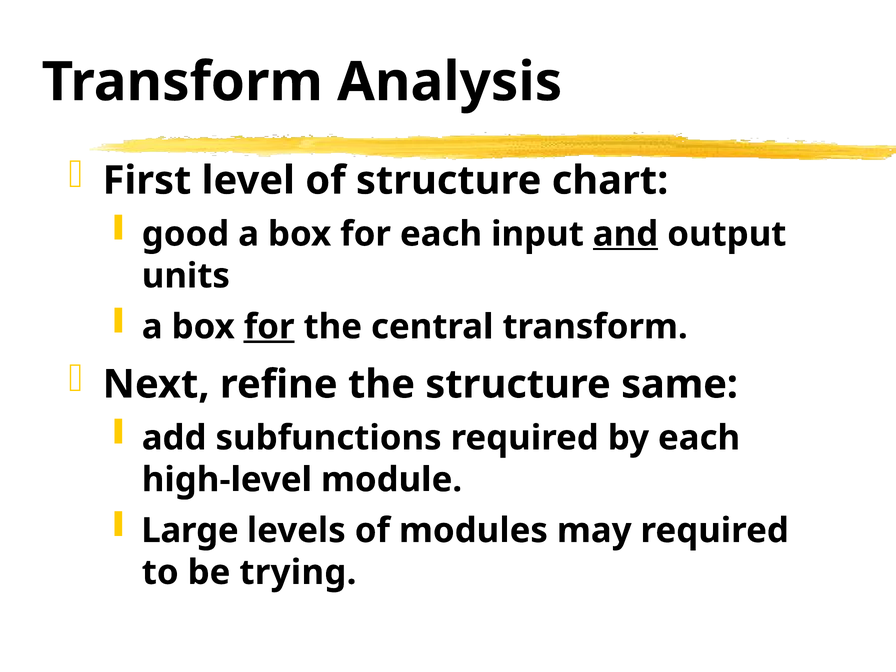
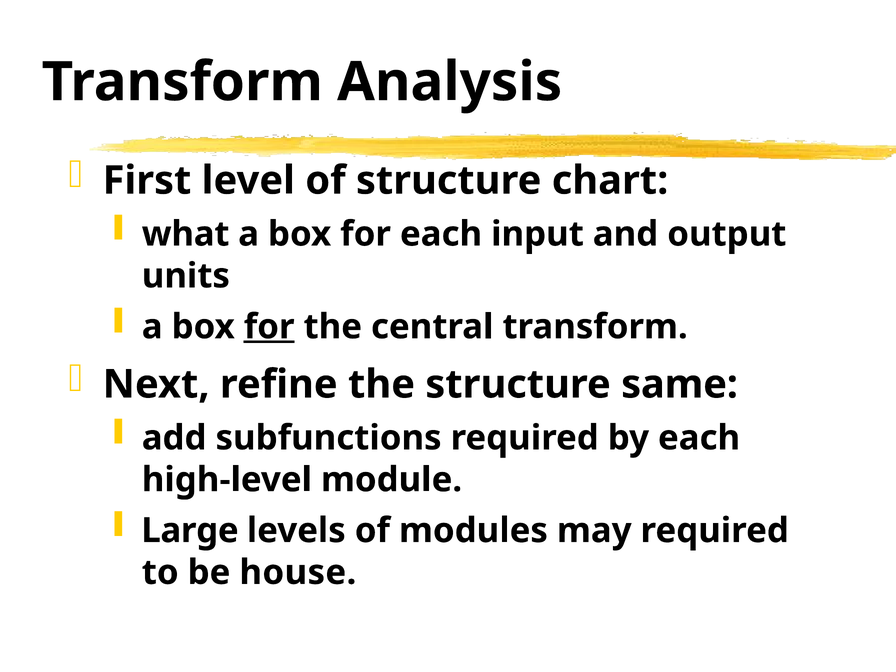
good: good -> what
and underline: present -> none
trying: trying -> house
